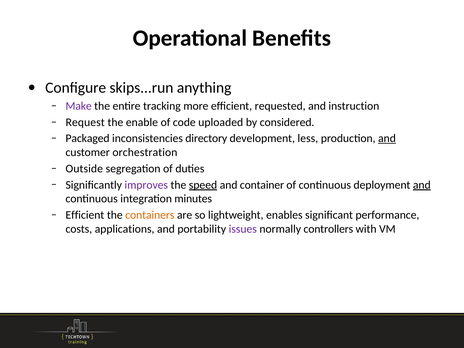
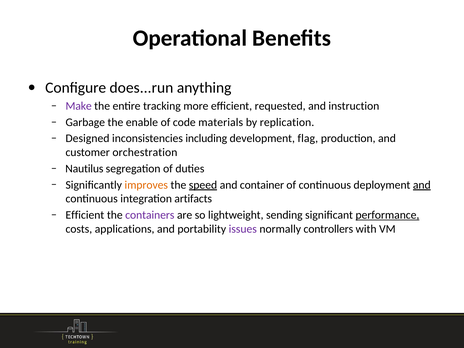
skips...run: skips...run -> does...run
Request: Request -> Garbage
uploaded: uploaded -> materials
considered: considered -> replication
Packaged: Packaged -> Designed
directory: directory -> including
less: less -> flag
and at (387, 138) underline: present -> none
Outside: Outside -> Nautilus
improves colour: purple -> orange
minutes: minutes -> artifacts
containers colour: orange -> purple
enables: enables -> sending
performance underline: none -> present
